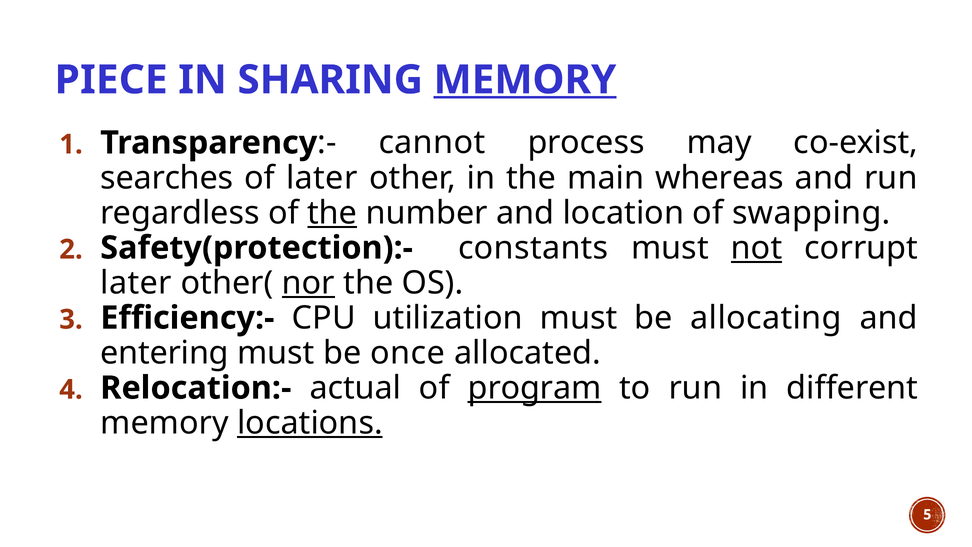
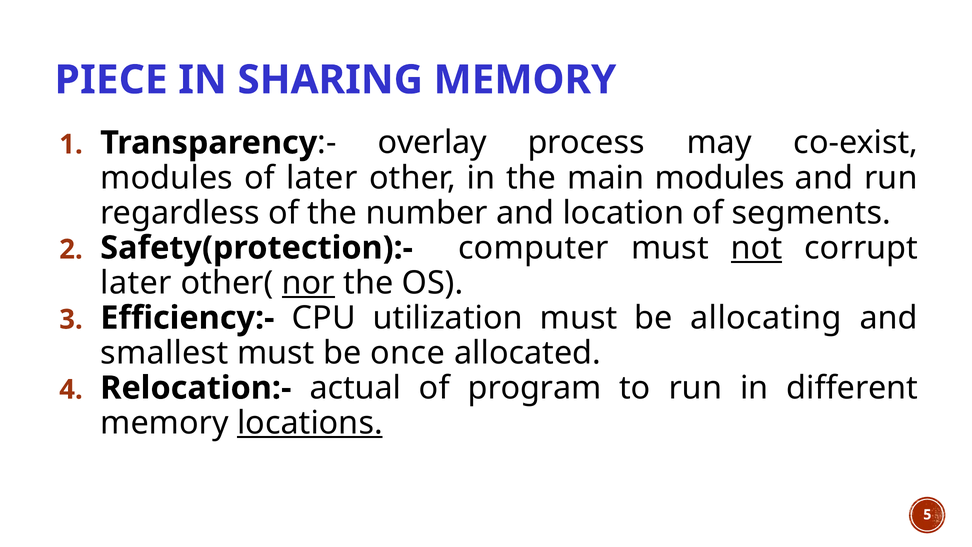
MEMORY at (525, 80) underline: present -> none
cannot: cannot -> overlay
searches at (167, 178): searches -> modules
main whereas: whereas -> modules
the at (332, 213) underline: present -> none
swapping: swapping -> segments
constants: constants -> computer
entering: entering -> smallest
program underline: present -> none
